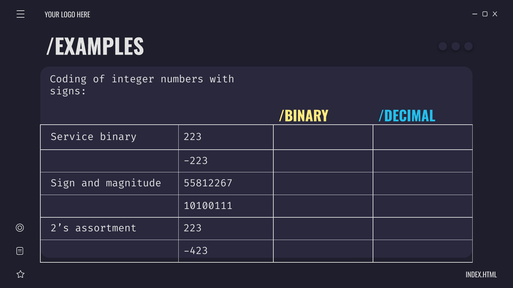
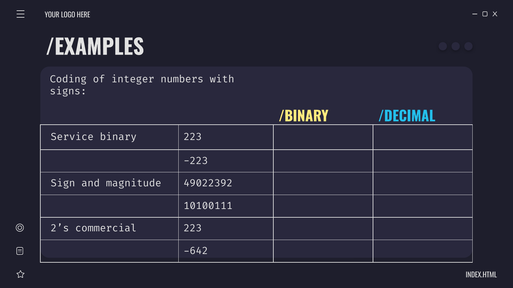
55812267: 55812267 -> 49022392
assortment: assortment -> commercial
-423: -423 -> -642
